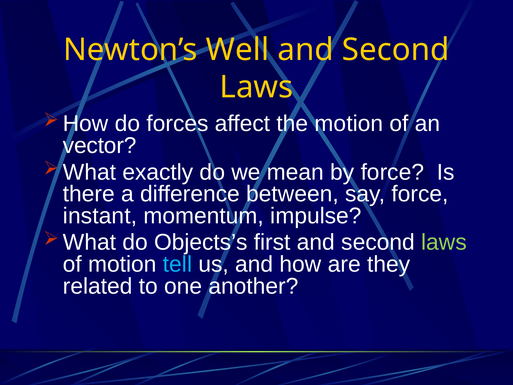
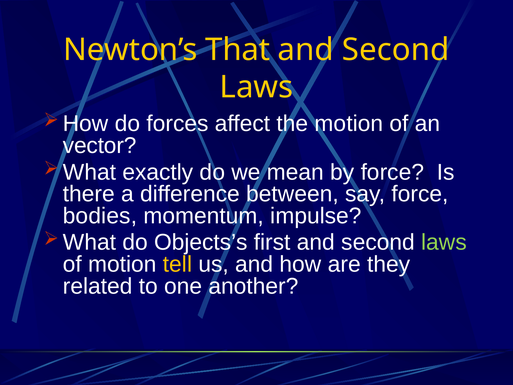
Well: Well -> That
instant: instant -> bodies
tell colour: light blue -> yellow
